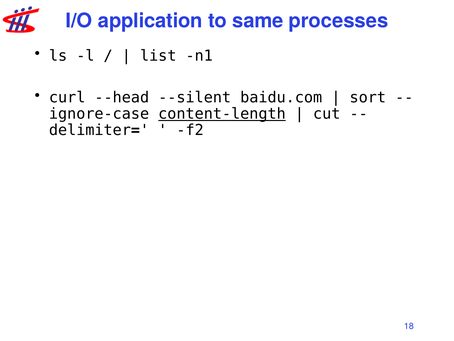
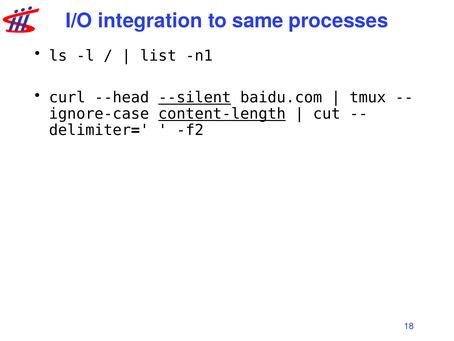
application: application -> integration
--silent underline: none -> present
sort: sort -> tmux
